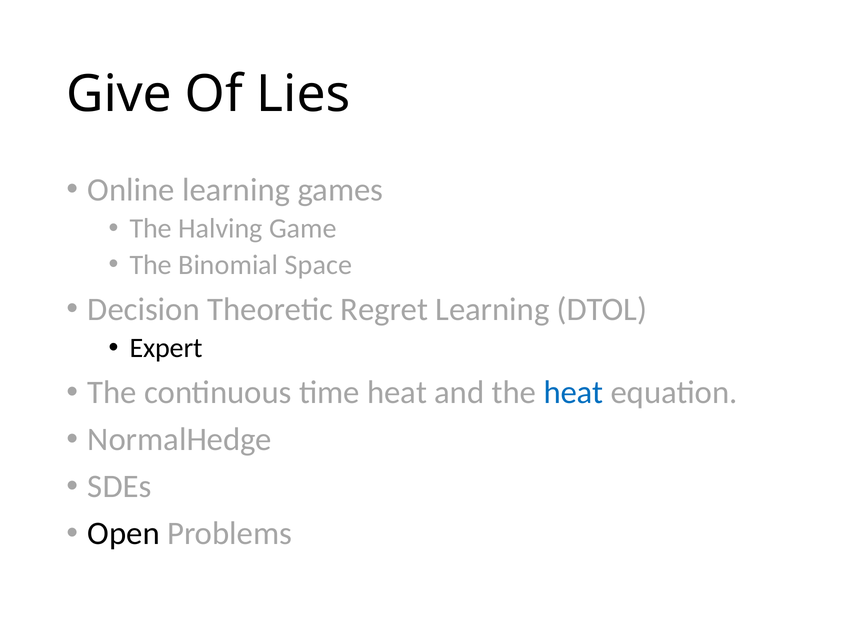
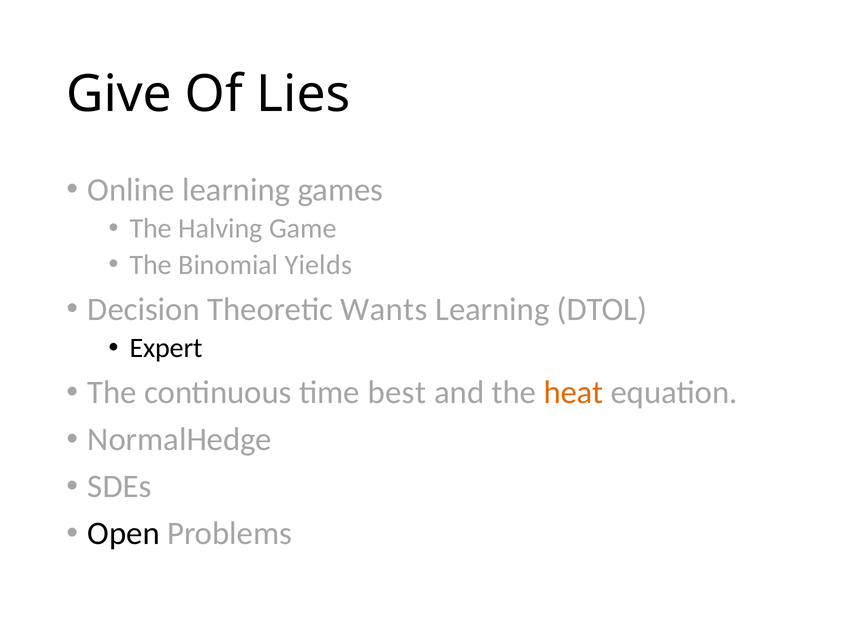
Space: Space -> Yields
Regret: Regret -> Wants
time heat: heat -> best
heat at (573, 393) colour: blue -> orange
